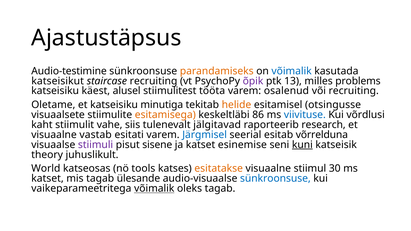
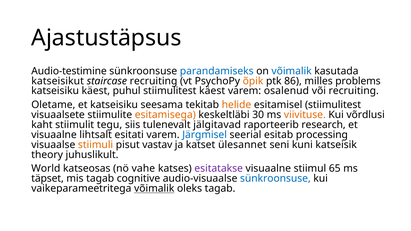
parandamiseks colour: orange -> blue
õpik colour: purple -> orange
13: 13 -> 86
alusel: alusel -> puhul
stiimulitest tööta: tööta -> käest
minutiga: minutiga -> seesama
esitamisel otsingusse: otsingusse -> stiimulitest
86: 86 -> 30
viivituse colour: blue -> orange
vahe: vahe -> tegu
vastab: vastab -> lihtsalt
võrrelduna: võrrelduna -> processing
stiimuli colour: purple -> orange
sisene: sisene -> vastav
esinemise: esinemise -> ülesannet
kuni underline: present -> none
tools: tools -> vahe
esitatakse colour: orange -> purple
30: 30 -> 65
katset at (47, 179): katset -> täpset
ülesande: ülesande -> cognitive
